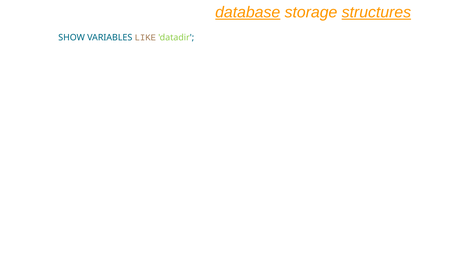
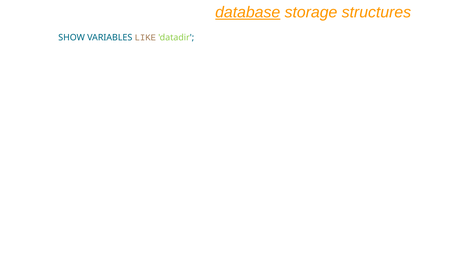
structures underline: present -> none
